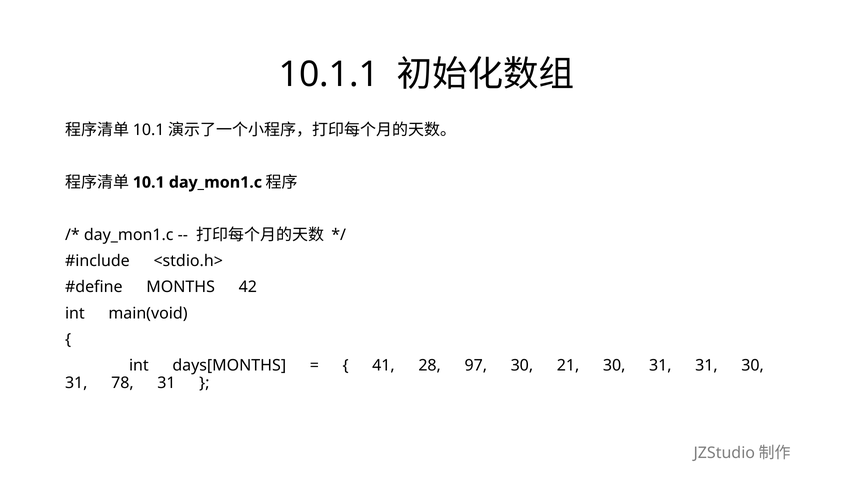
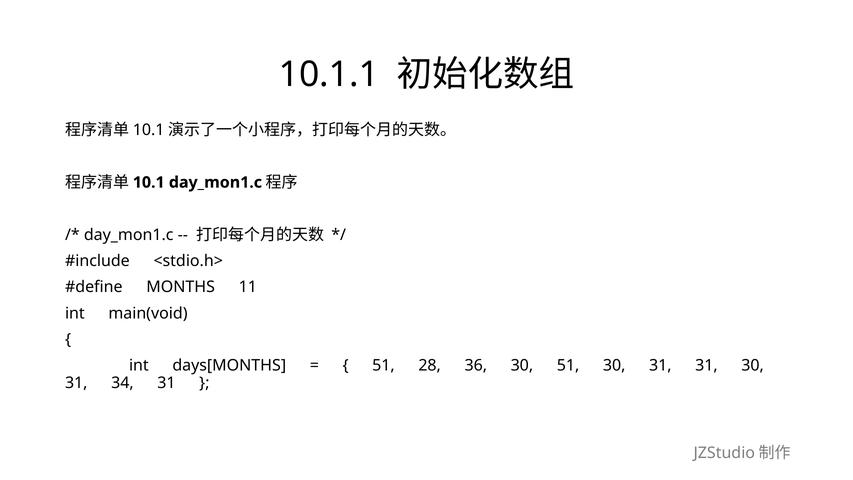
42: 42 -> 11
41 at (383, 365): 41 -> 51
97: 97 -> 36
30 21: 21 -> 51
78: 78 -> 34
